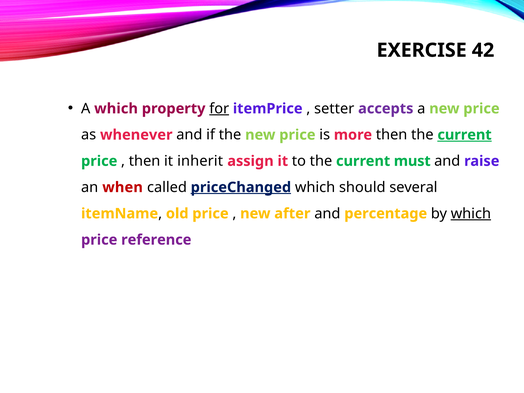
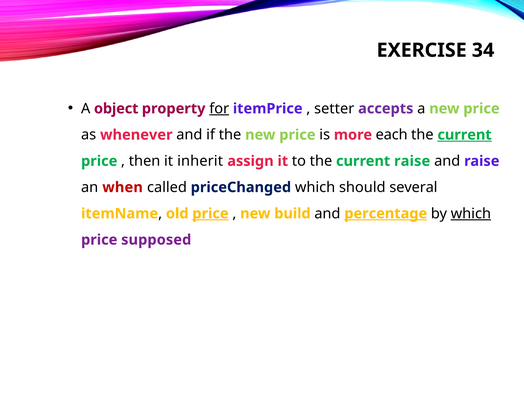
42: 42 -> 34
A which: which -> object
more then: then -> each
current must: must -> raise
priceChanged underline: present -> none
price at (210, 214) underline: none -> present
after: after -> build
percentage underline: none -> present
reference: reference -> supposed
